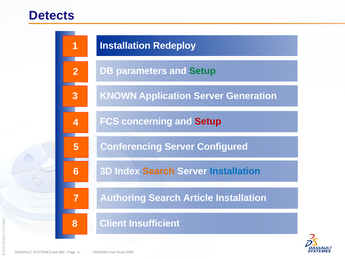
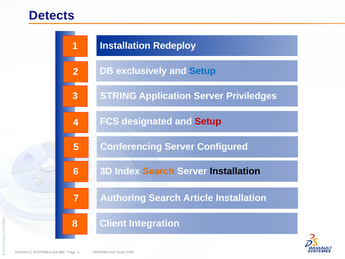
parameters: parameters -> exclusively
Setup at (202, 71) colour: green -> blue
KNOWN: KNOWN -> STRING
Generation: Generation -> Priviledges
concerning: concerning -> designated
Installation at (235, 171) colour: blue -> black
Insufficient: Insufficient -> Integration
